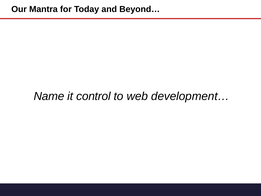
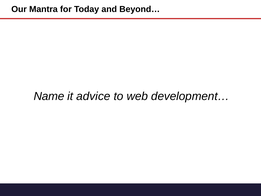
control: control -> advice
